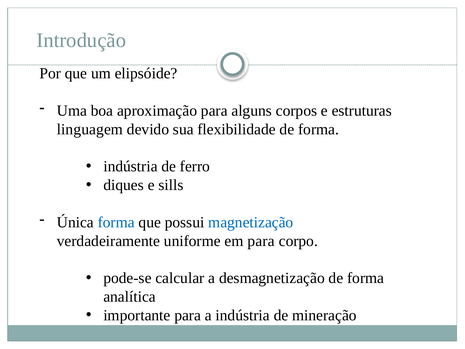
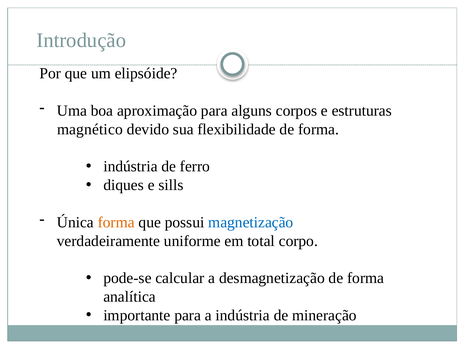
linguagem: linguagem -> magnético
forma at (116, 222) colour: blue -> orange
em para: para -> total
